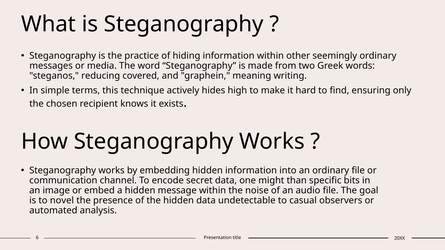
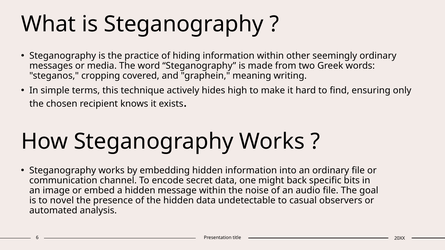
reducing: reducing -> cropping
than: than -> back
